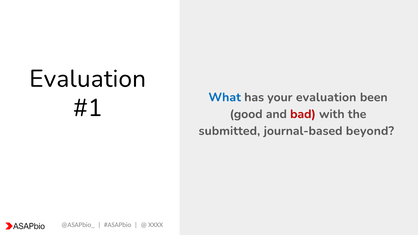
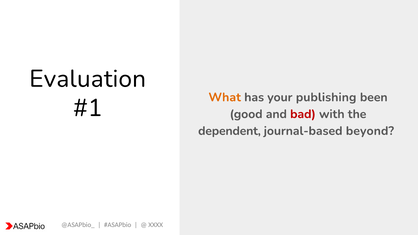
What colour: blue -> orange
your evaluation: evaluation -> publishing
submitted: submitted -> dependent
